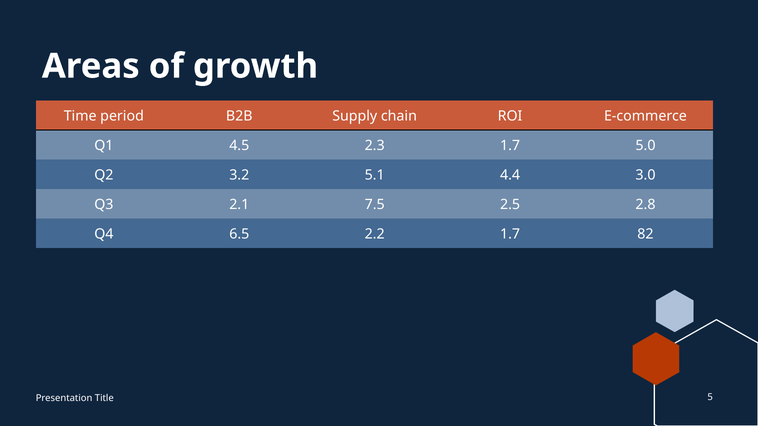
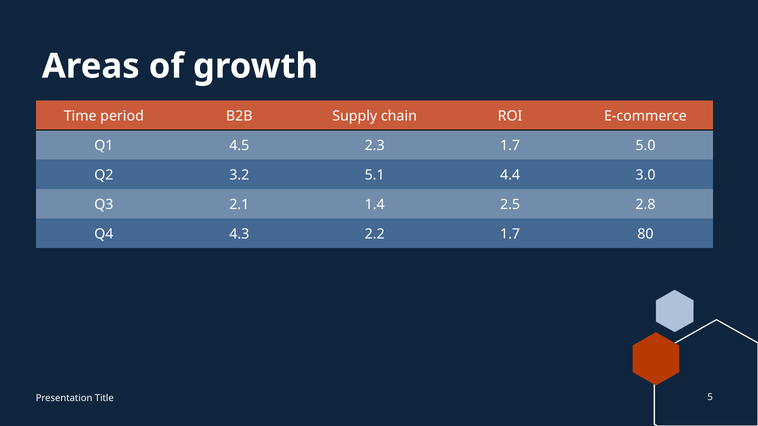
7.5: 7.5 -> 1.4
6.5: 6.5 -> 4.3
82: 82 -> 80
